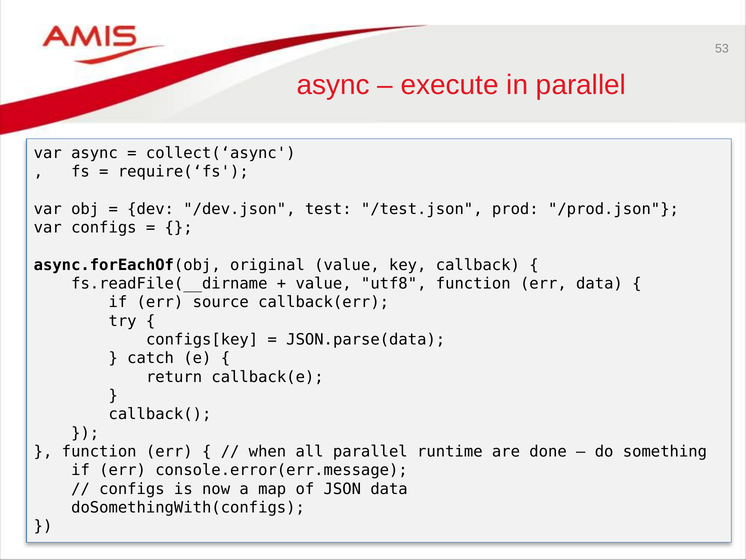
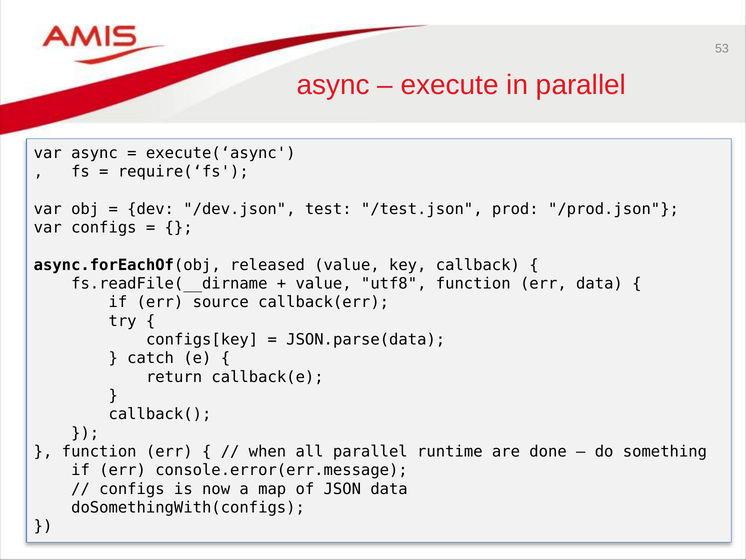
collect(‘async: collect(‘async -> execute(‘async
original: original -> released
